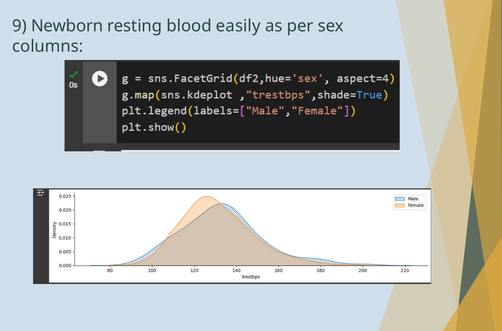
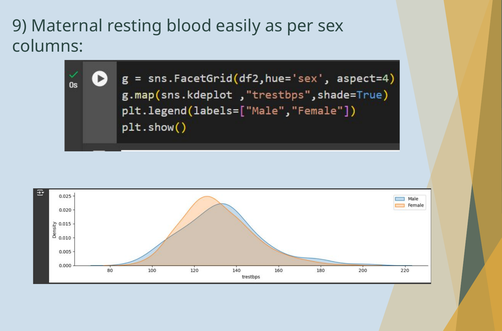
Newborn: Newborn -> Maternal
